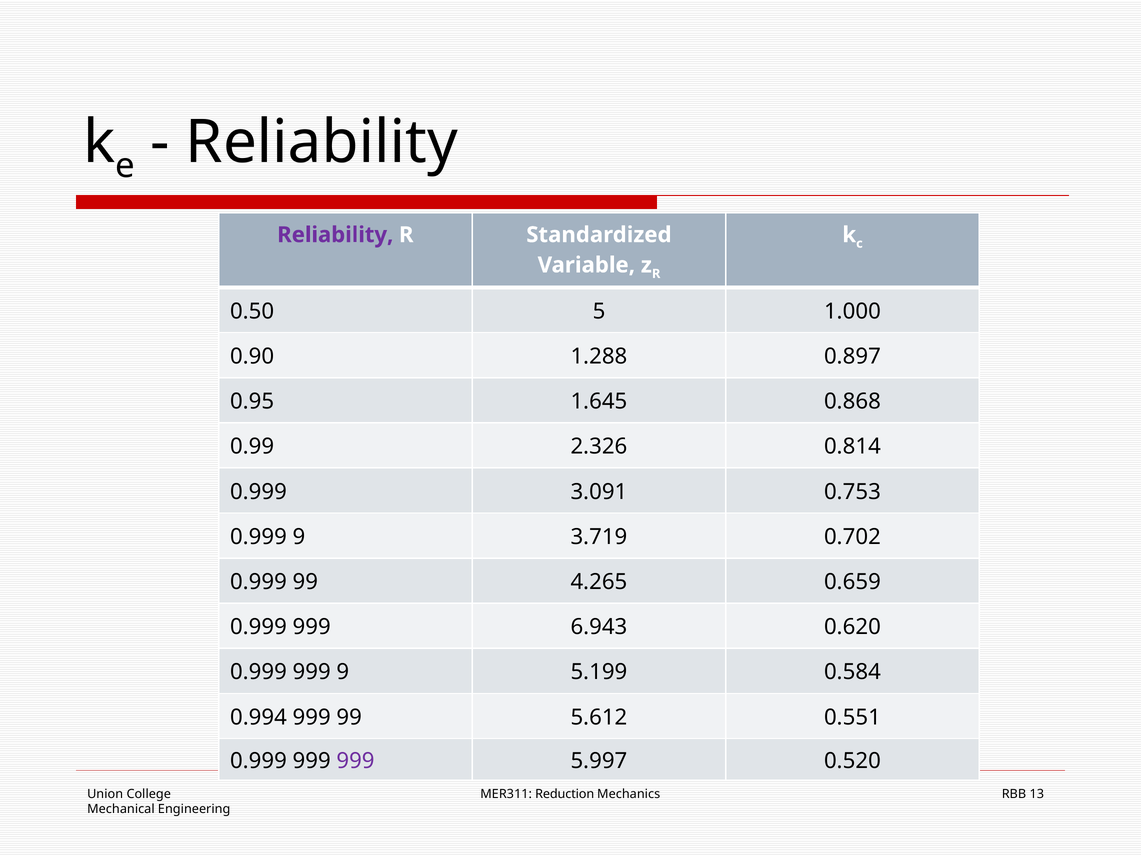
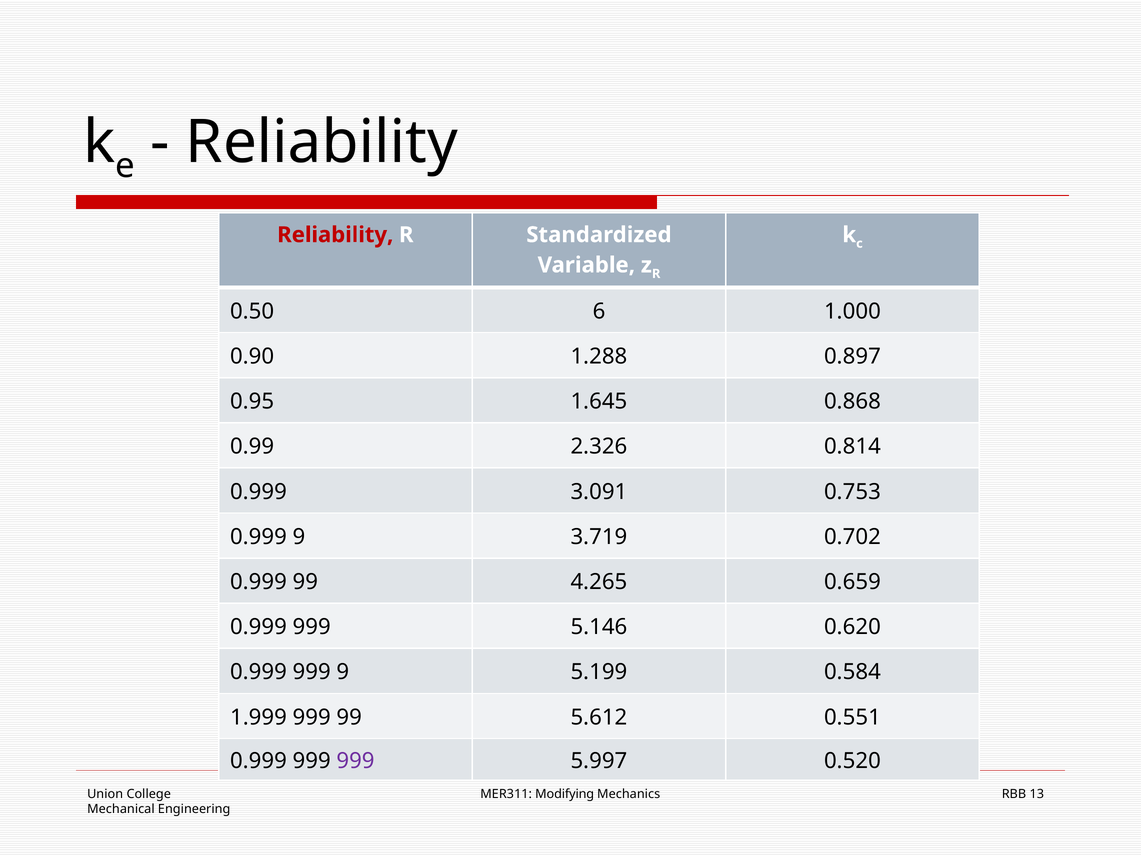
Reliability at (335, 235) colour: purple -> red
5: 5 -> 6
6.943: 6.943 -> 5.146
0.994: 0.994 -> 1.999
Reduction: Reduction -> Modifying
